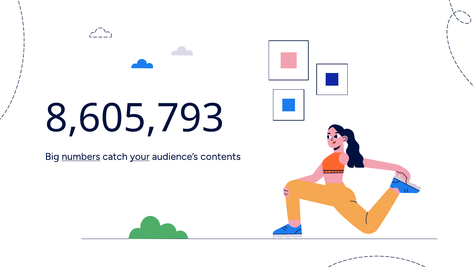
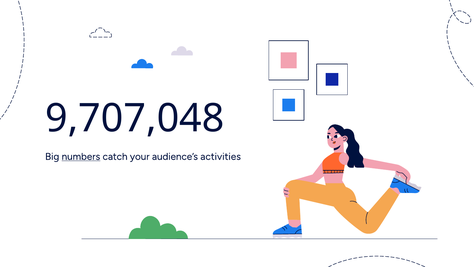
8,605,793: 8,605,793 -> 9,707,048
your underline: present -> none
contents: contents -> activities
